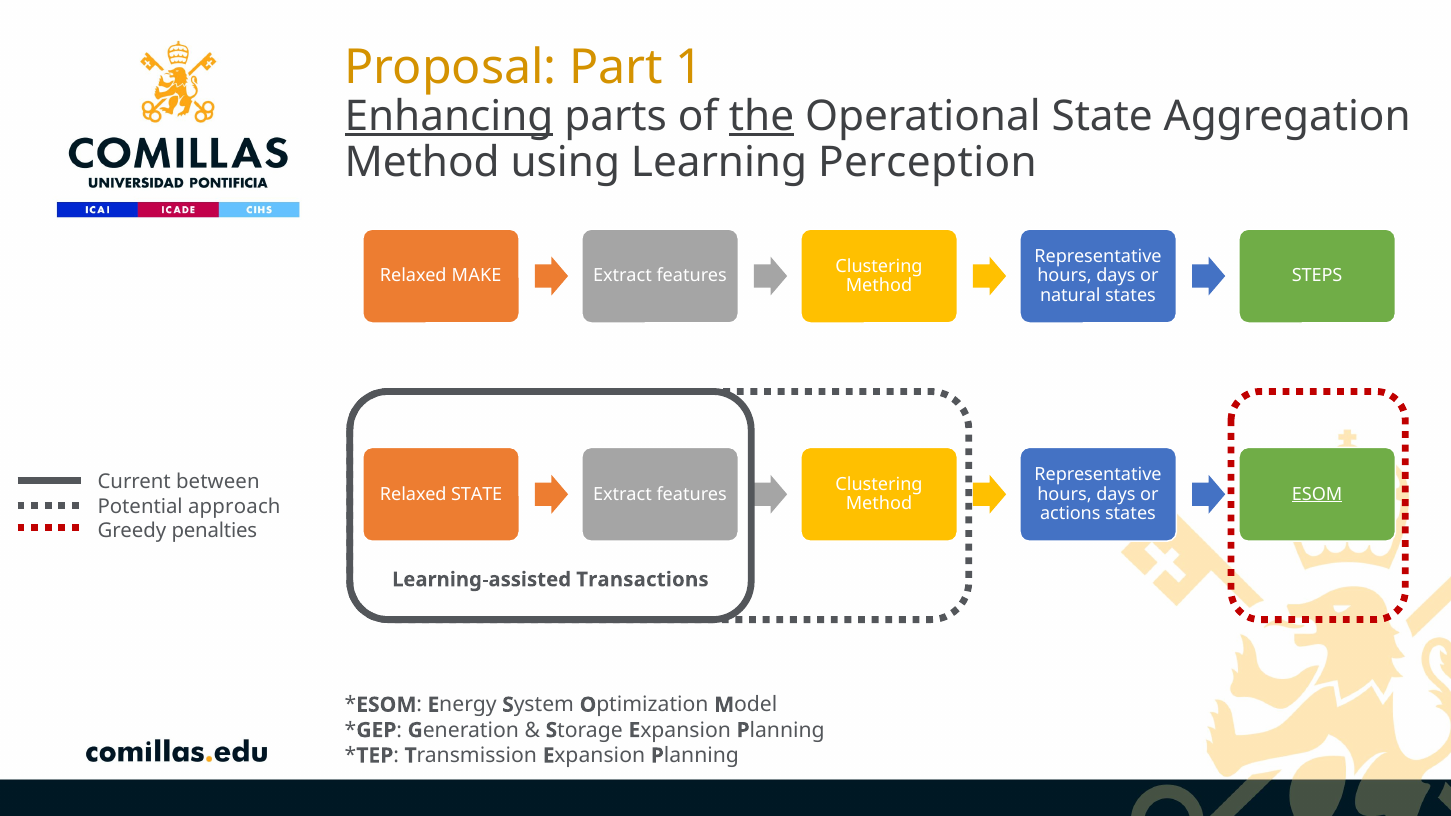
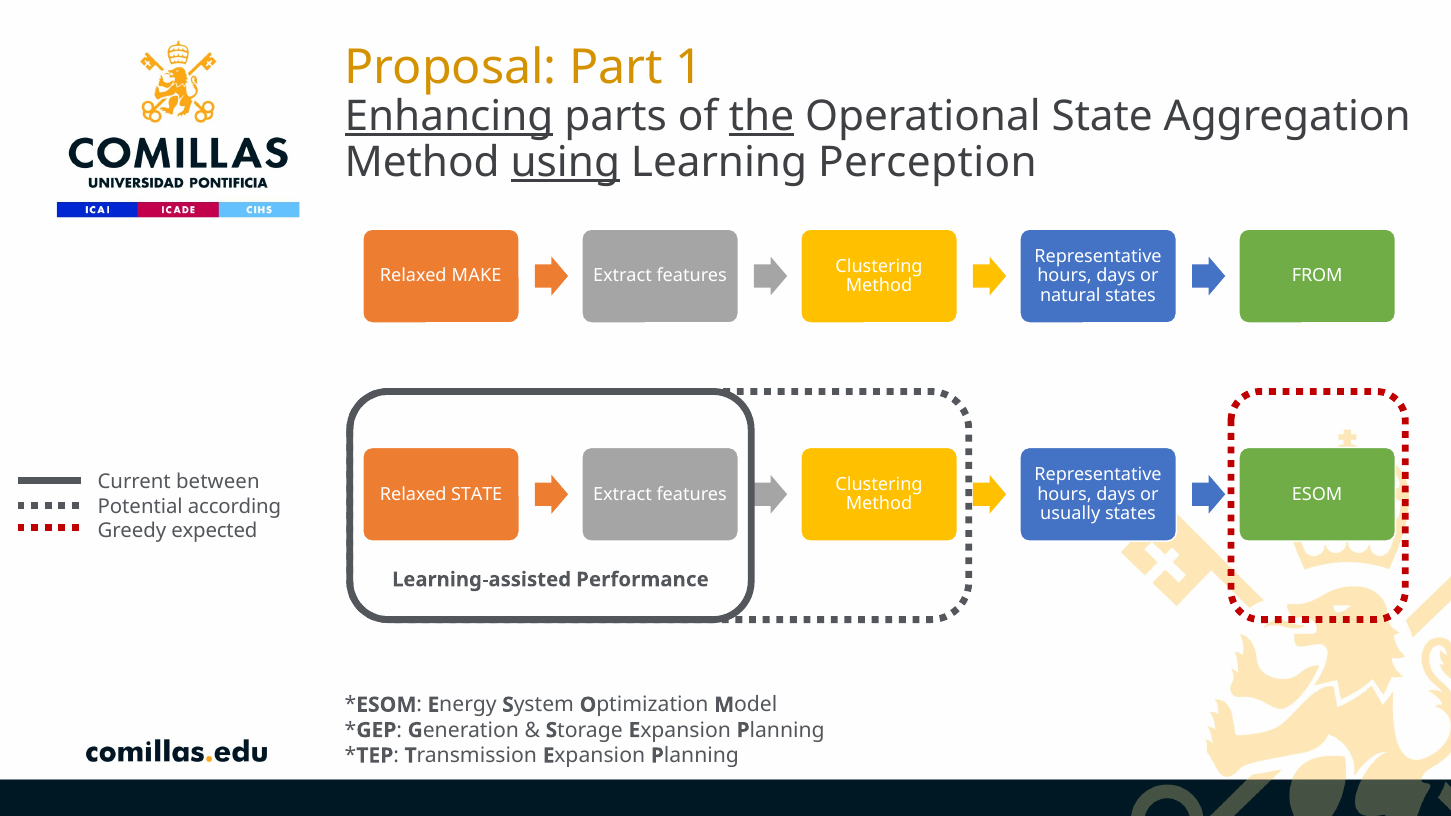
using underline: none -> present
STEPS: STEPS -> FROM
ESOM underline: present -> none
approach: approach -> according
actions: actions -> usually
penalties: penalties -> expected
Transactions: Transactions -> Performance
